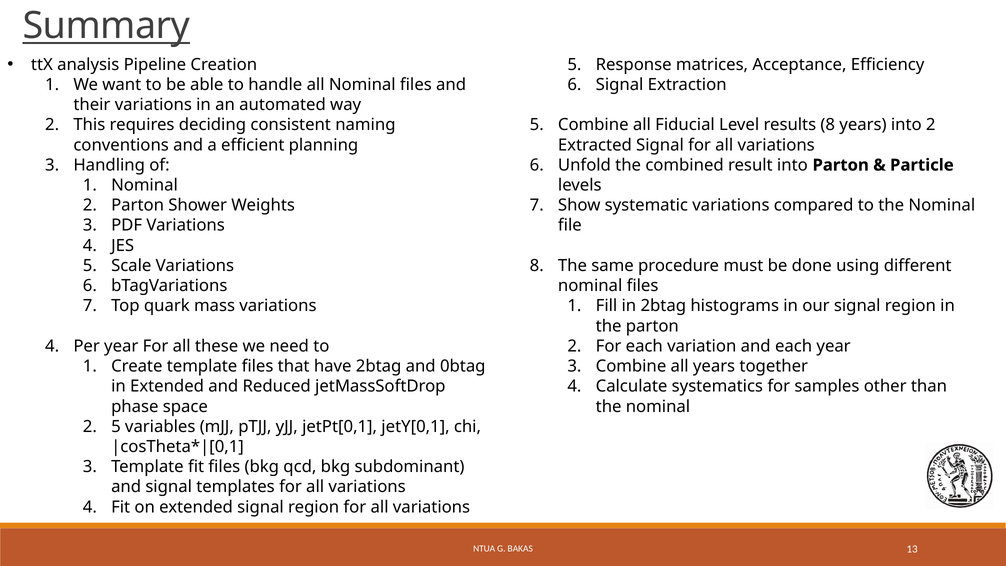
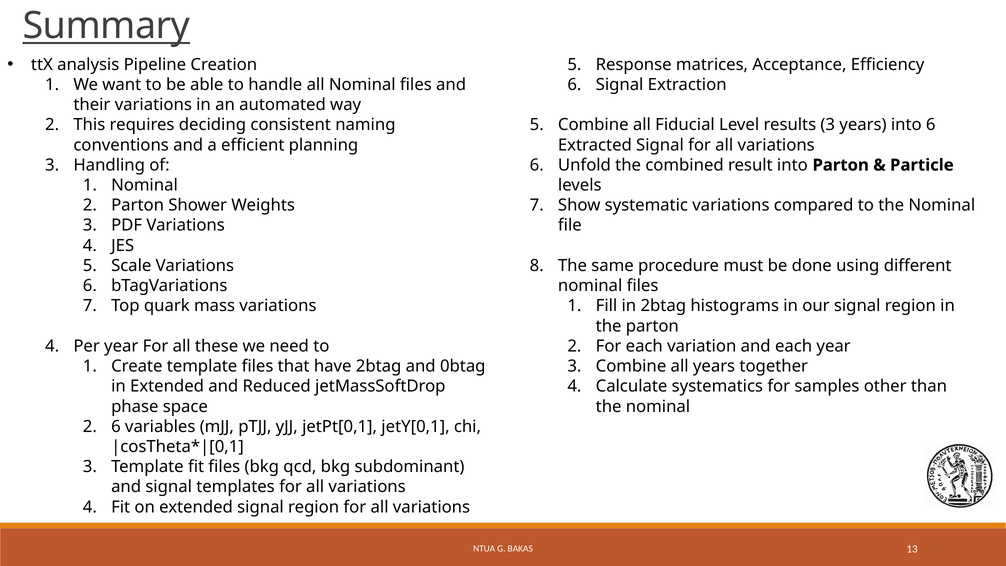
results 8: 8 -> 3
into 2: 2 -> 6
5 at (116, 426): 5 -> 6
